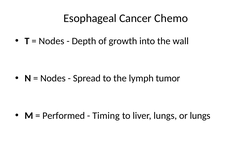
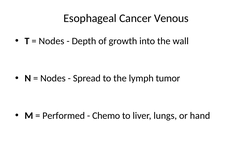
Chemo: Chemo -> Venous
Timing: Timing -> Chemo
or lungs: lungs -> hand
